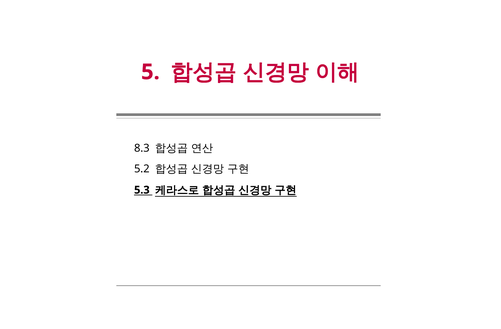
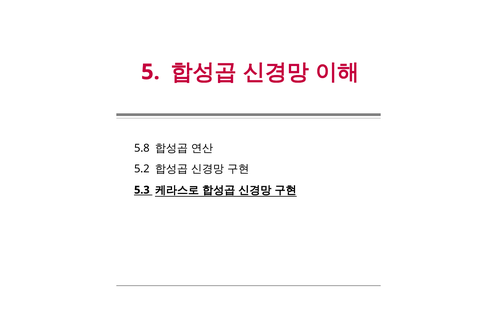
8.3: 8.3 -> 5.8
